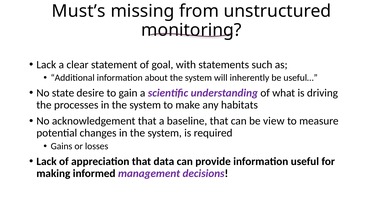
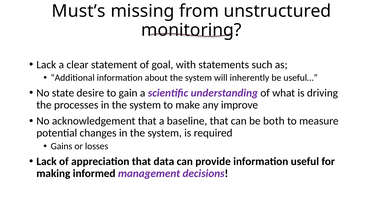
habitats: habitats -> improve
view: view -> both
